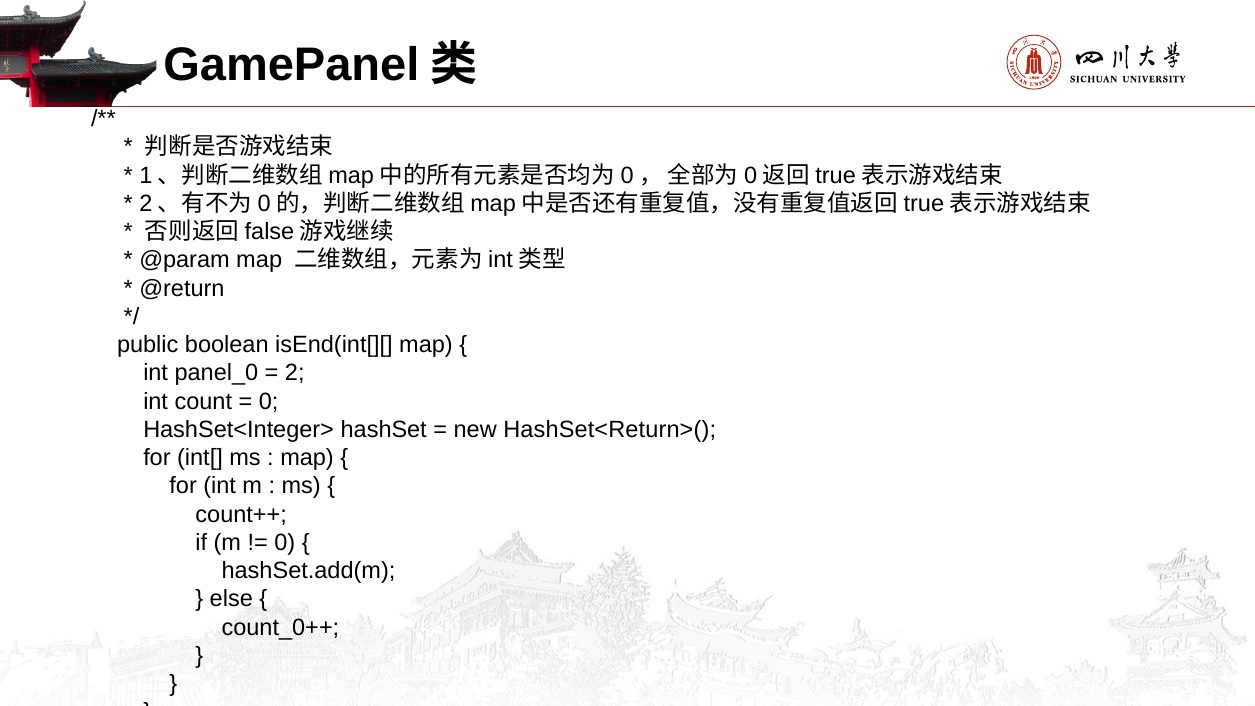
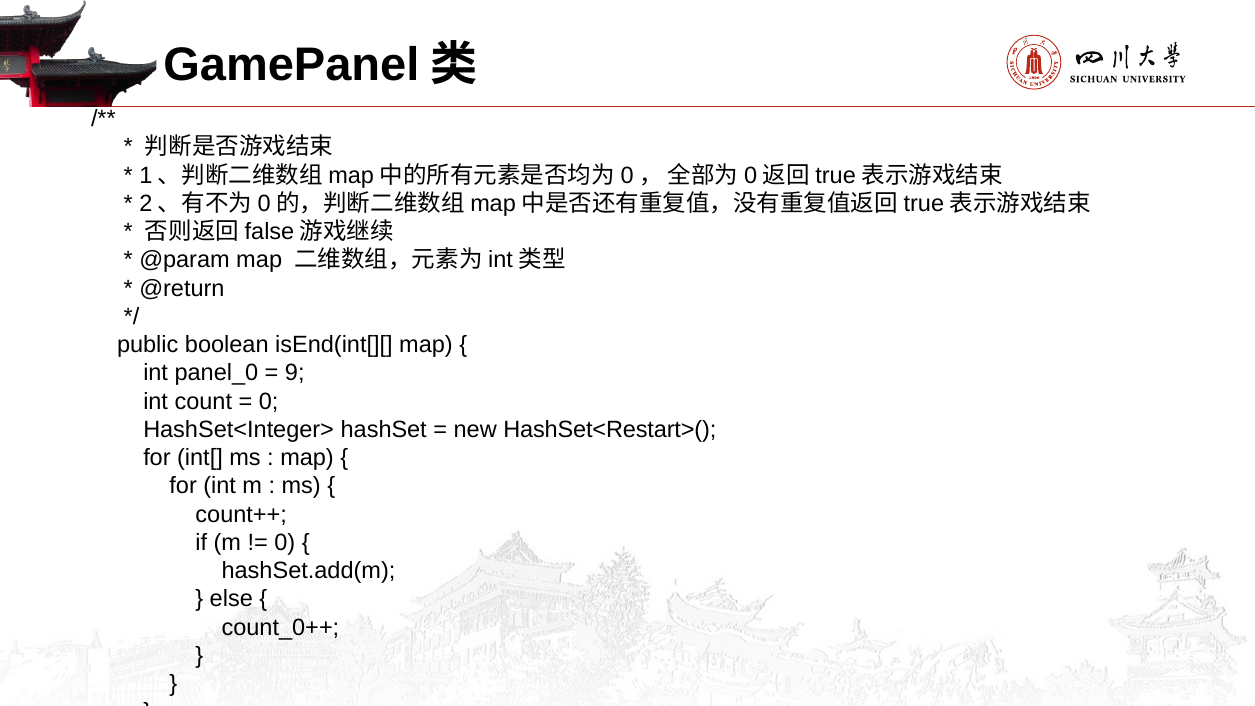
2: 2 -> 9
HashSet<Return>(: HashSet<Return>( -> HashSet<Restart>(
